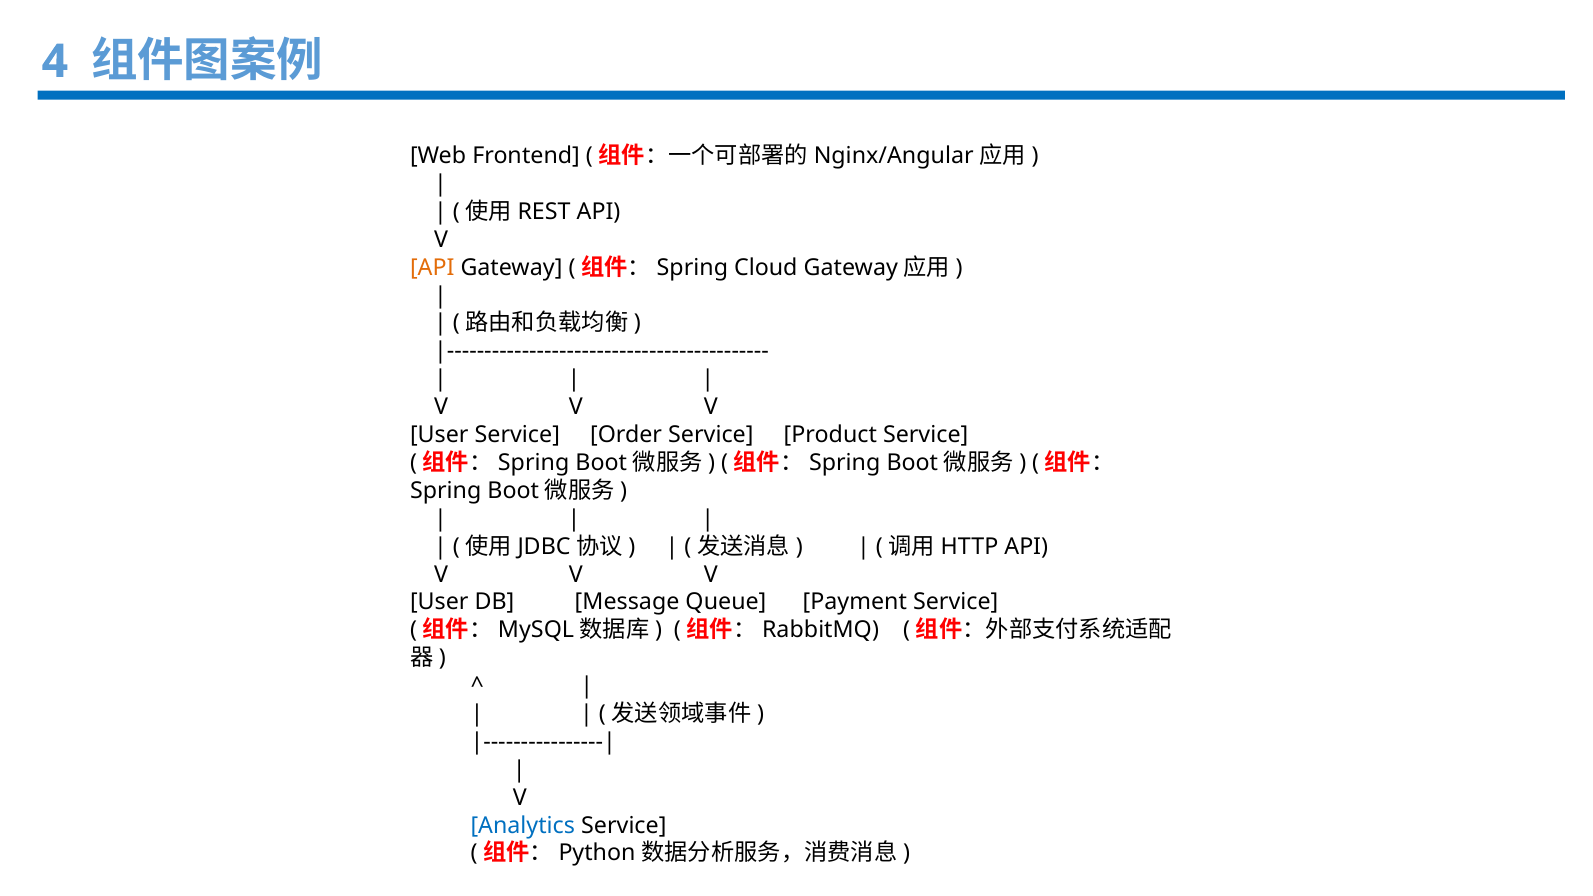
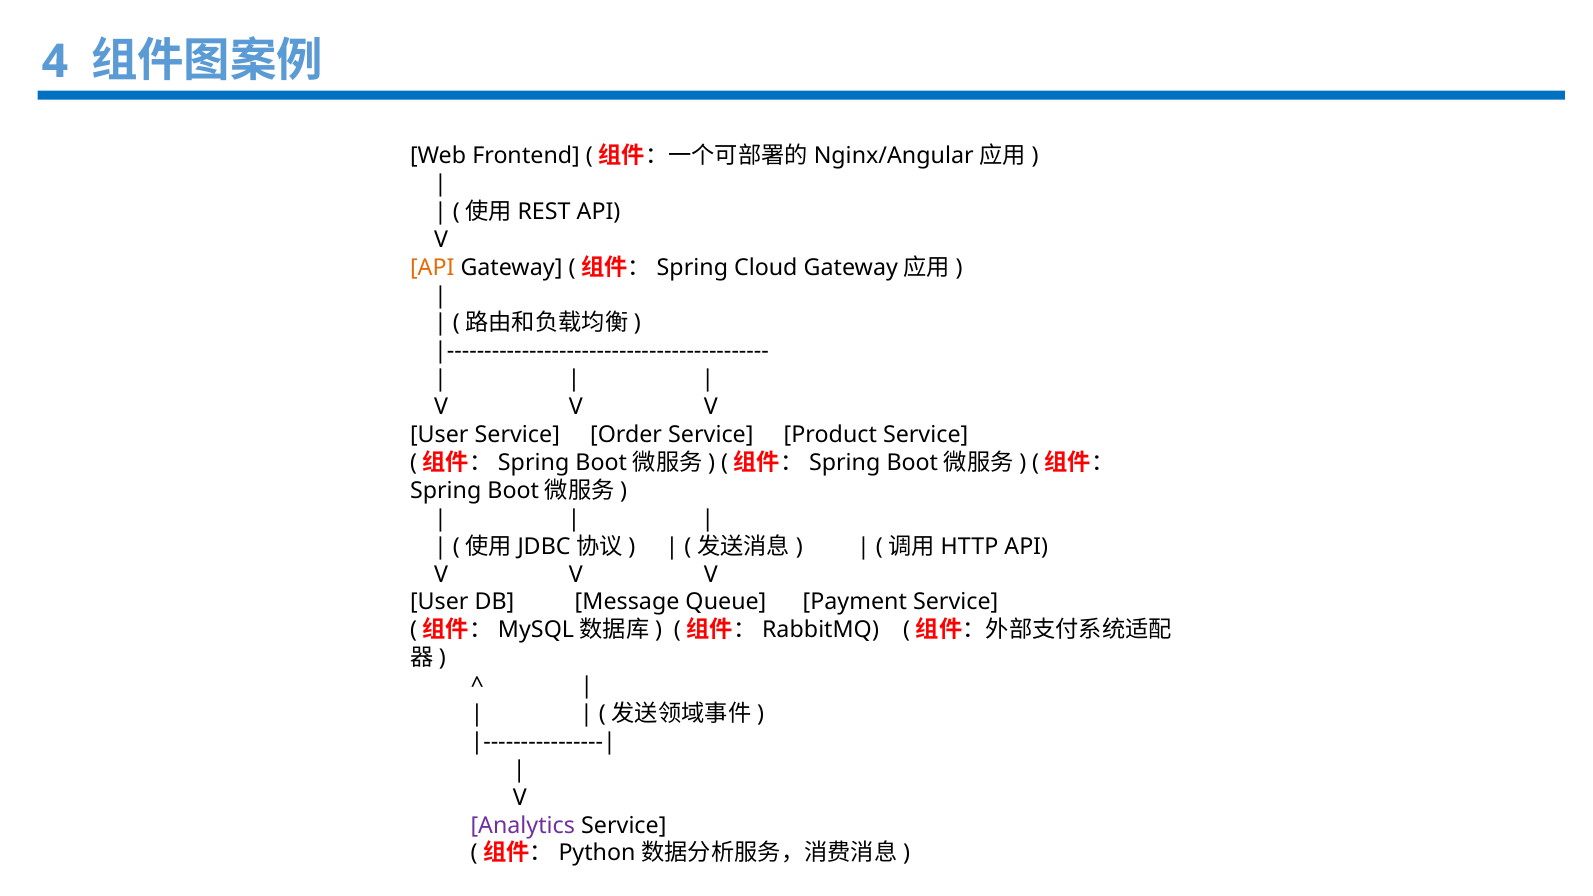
Analytics colour: blue -> purple
